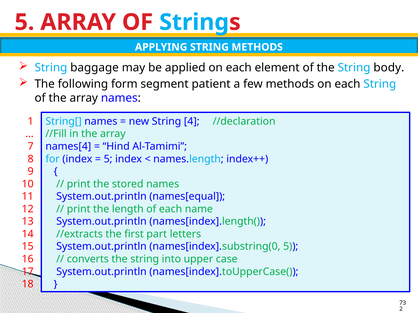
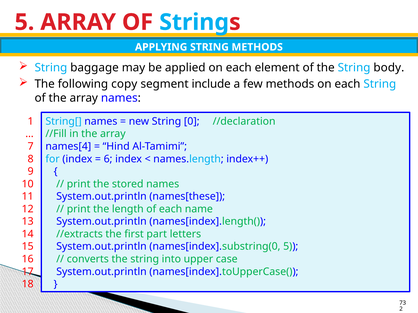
form: form -> copy
patient: patient -> include
4: 4 -> 0
5 at (108, 159): 5 -> 6
names[equal: names[equal -> names[these
